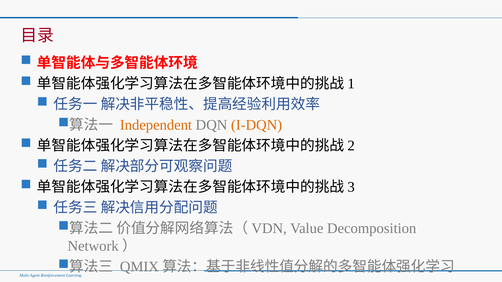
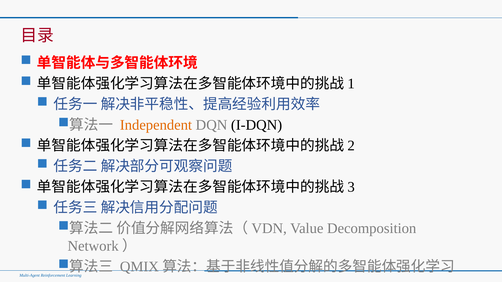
I-DQN colour: orange -> black
